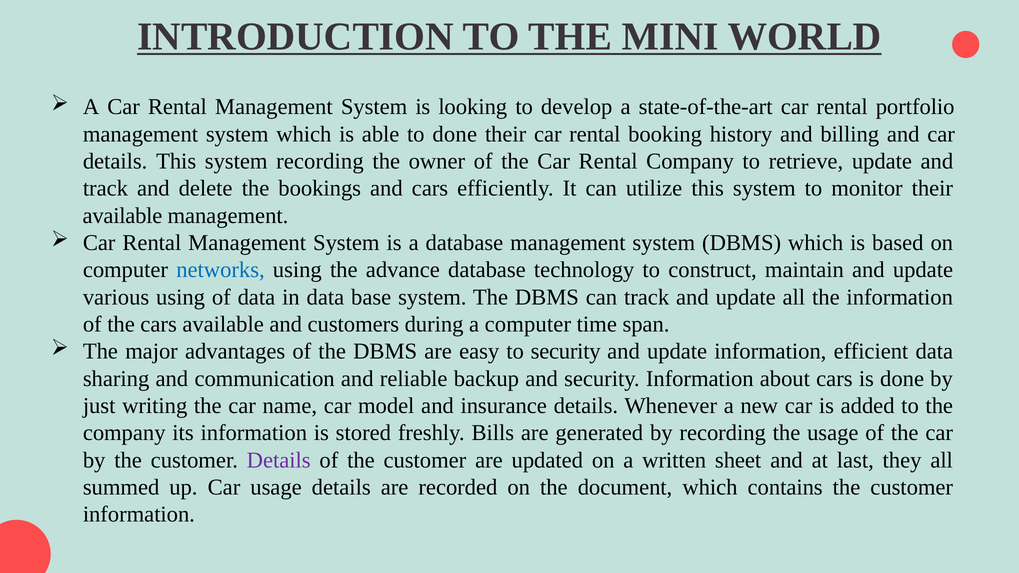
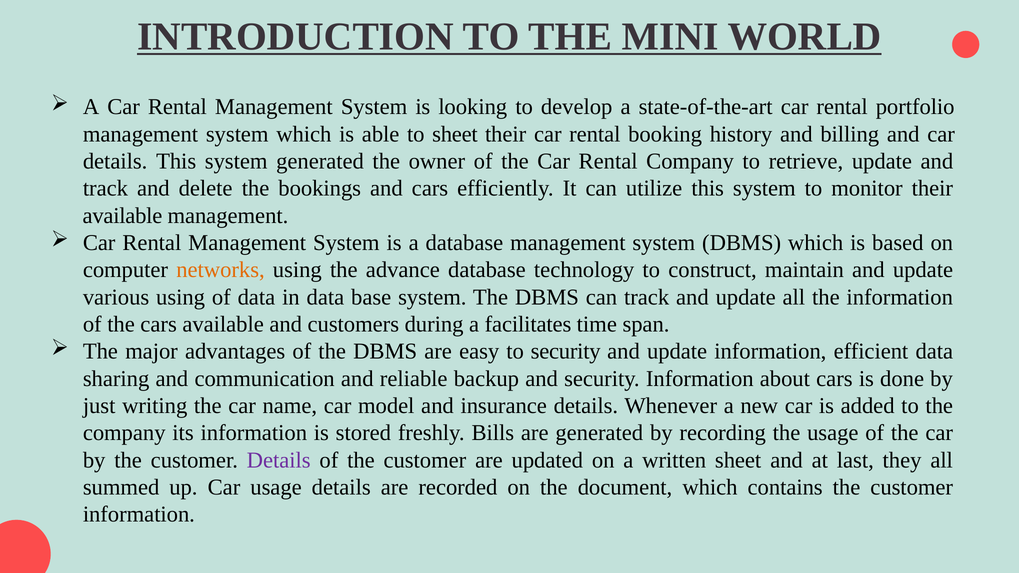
to done: done -> sheet
system recording: recording -> generated
networks colour: blue -> orange
a computer: computer -> facilitates
